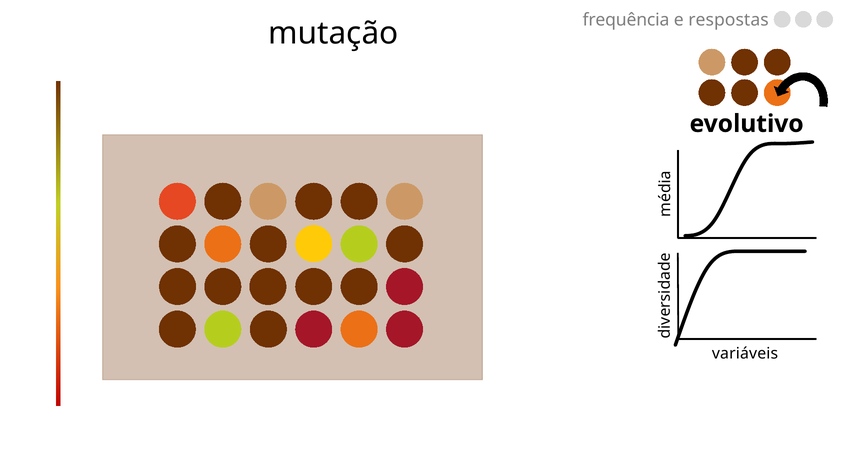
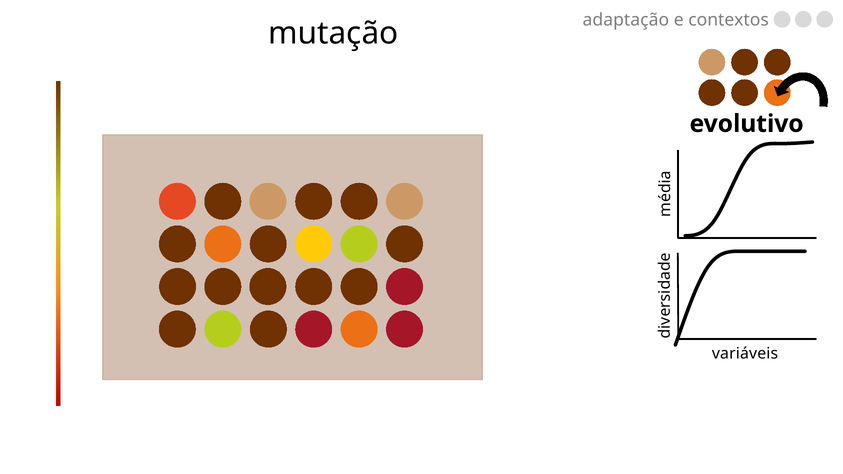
frequência: frequência -> adaptação
respostas: respostas -> contextos
